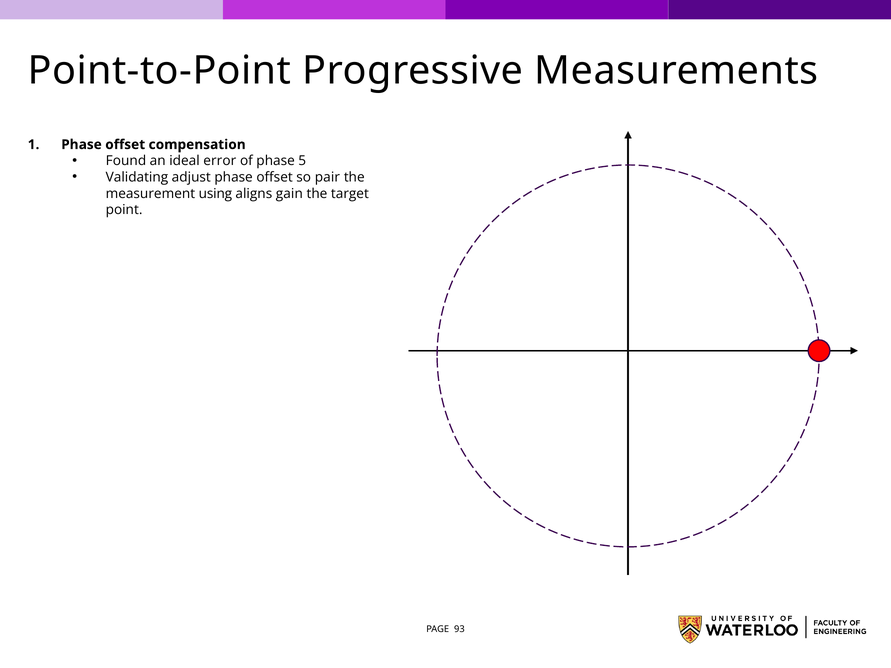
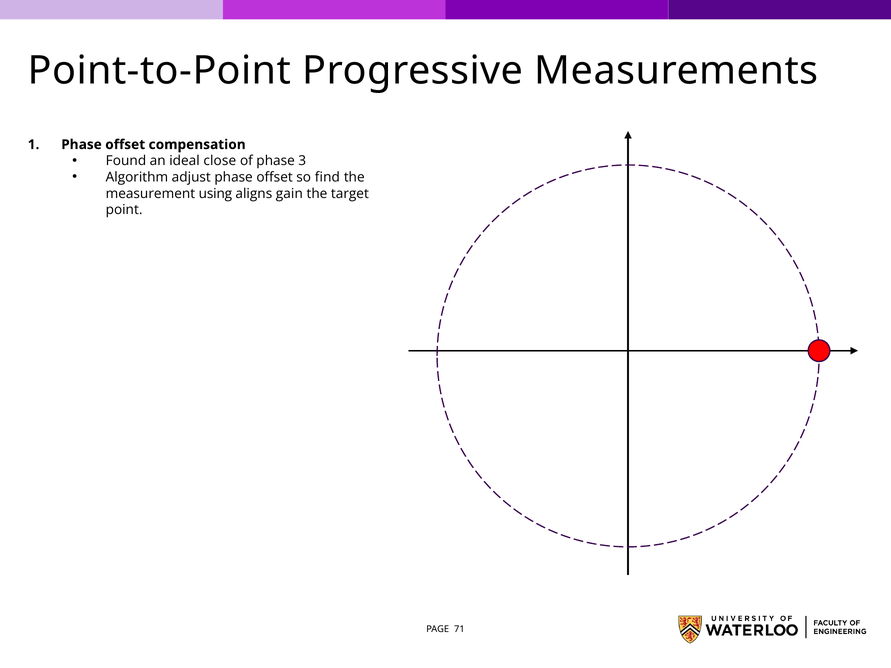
error: error -> close
5: 5 -> 3
Validating: Validating -> Algorithm
pair: pair -> find
93: 93 -> 71
